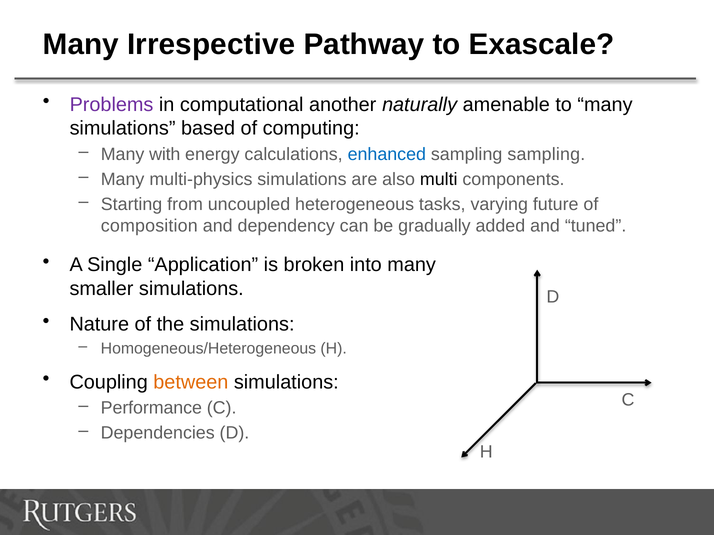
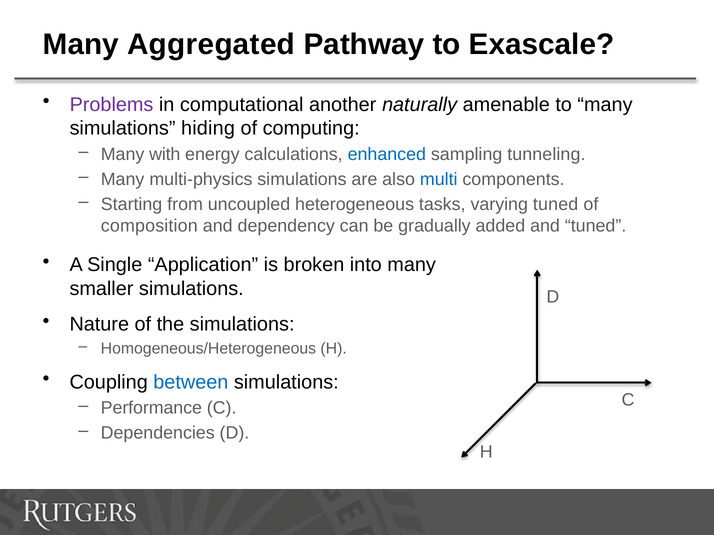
Irrespective: Irrespective -> Aggregated
based: based -> hiding
sampling sampling: sampling -> tunneling
multi colour: black -> blue
varying future: future -> tuned
between colour: orange -> blue
